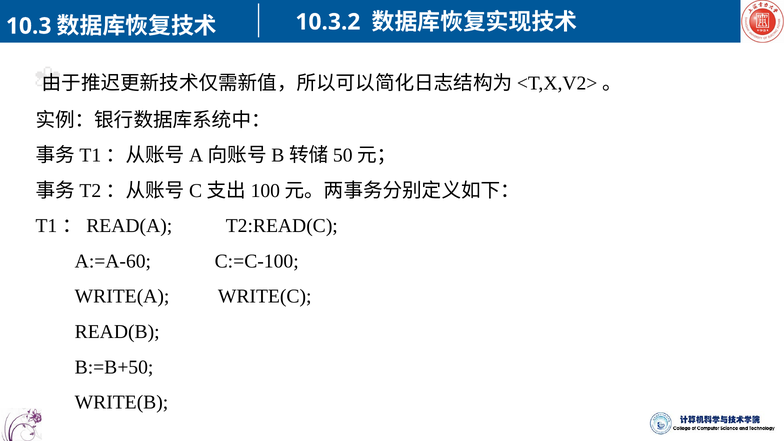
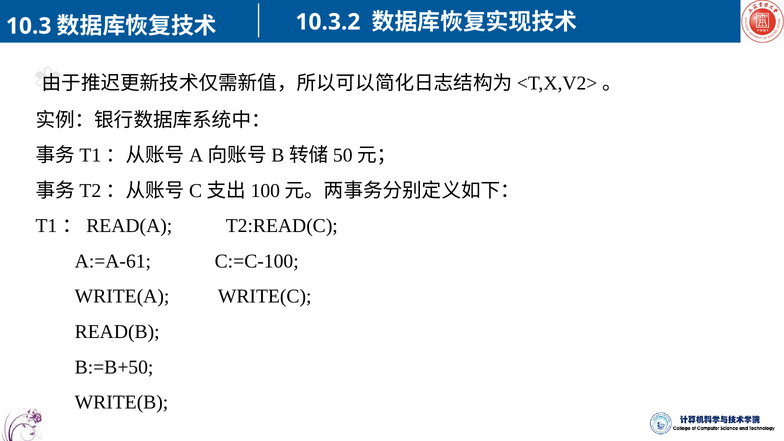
A:=A-60: A:=A-60 -> A:=A-61
